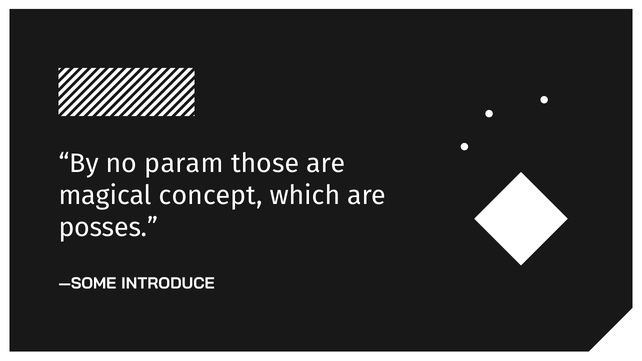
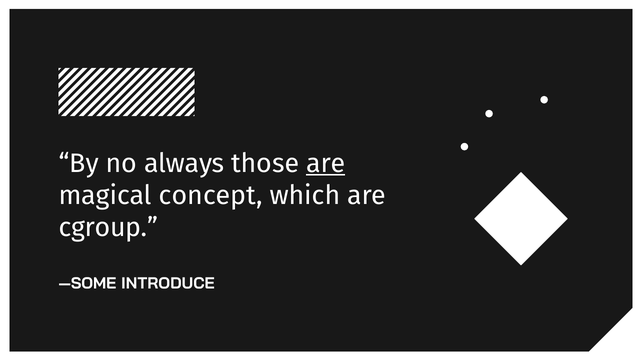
param: param -> always
are at (326, 163) underline: none -> present
posses: posses -> cgroup
